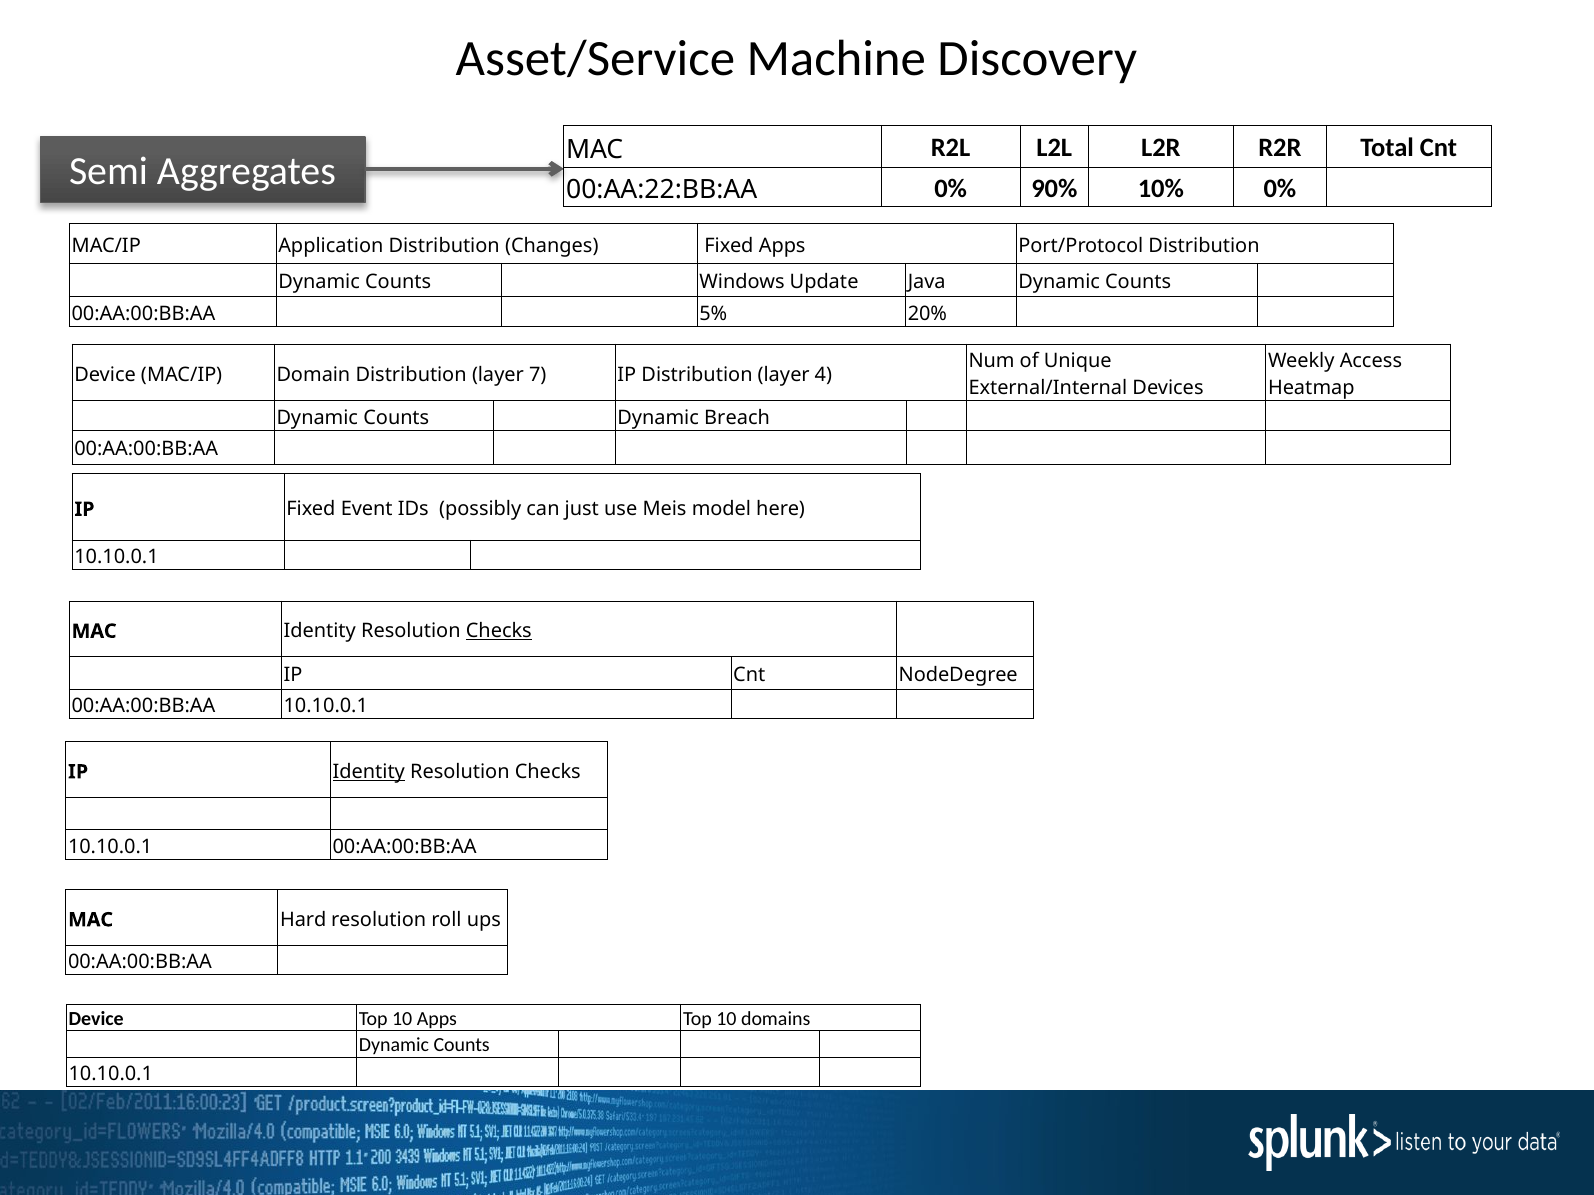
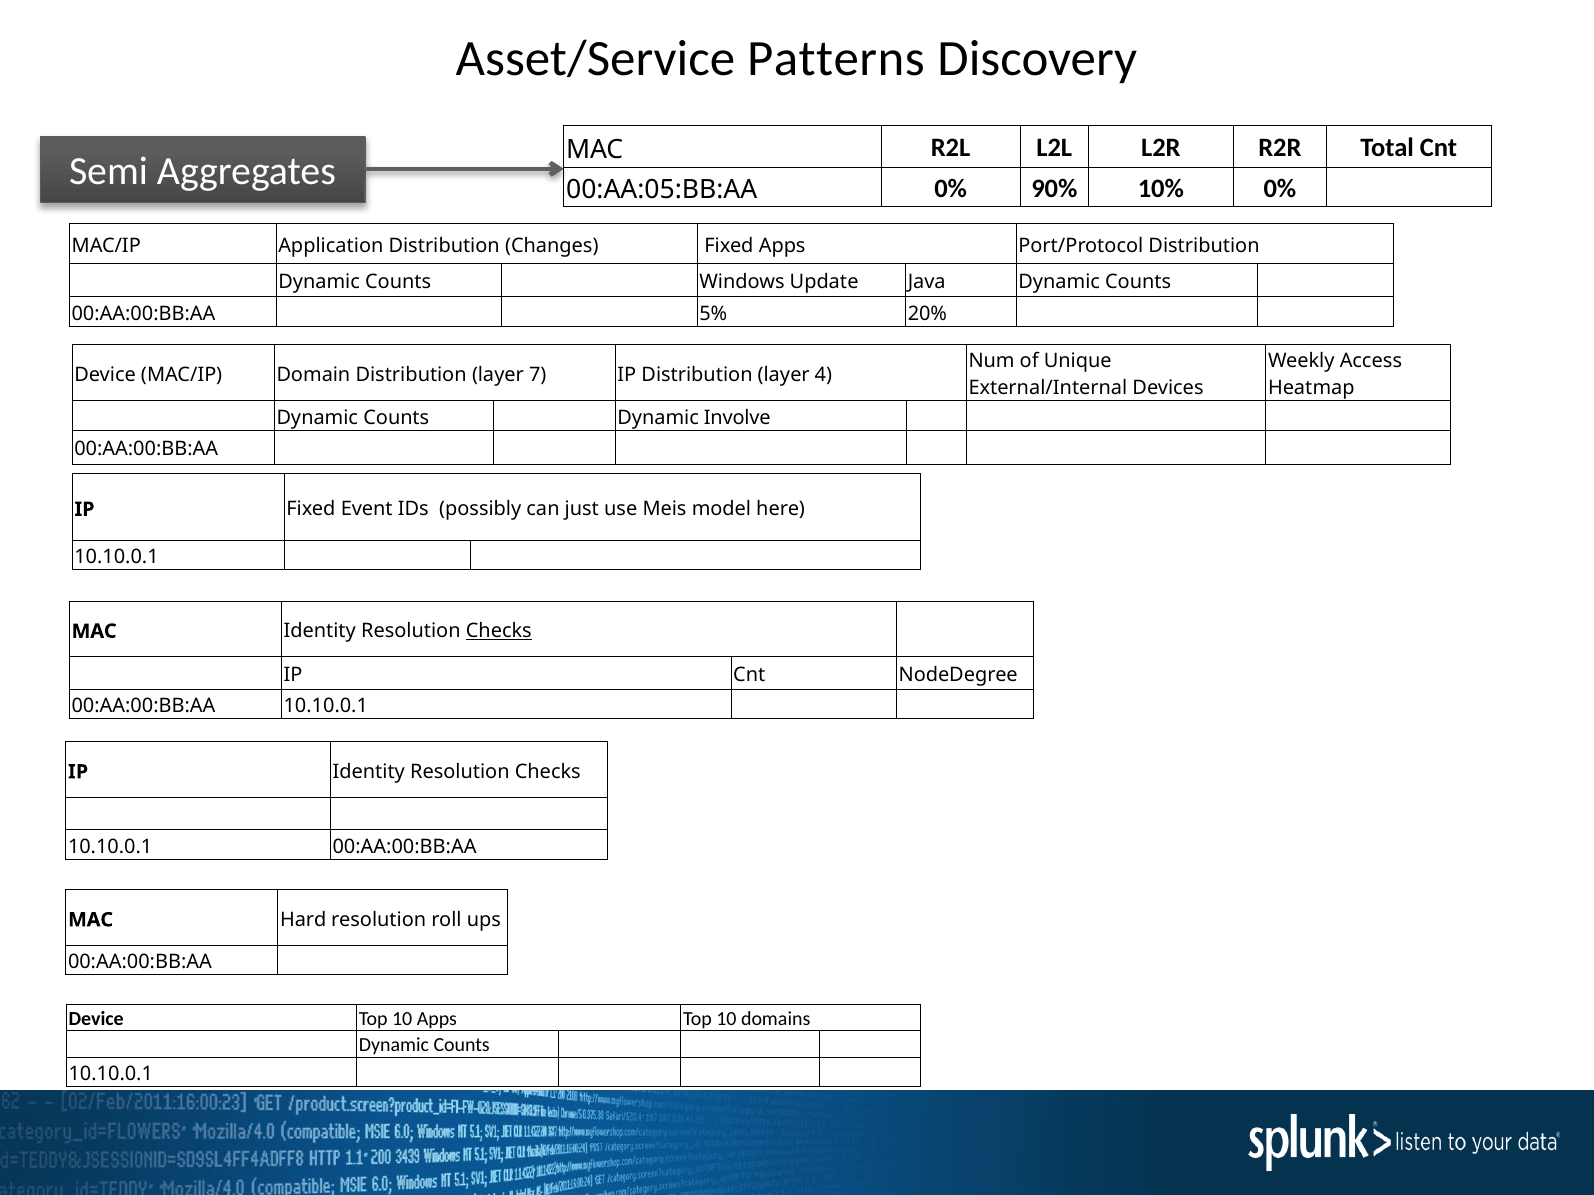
Machine: Machine -> Patterns
00:AA:22:BB:AA: 00:AA:22:BB:AA -> 00:AA:05:BB:AA
Breach: Breach -> Involve
Identity at (369, 772) underline: present -> none
